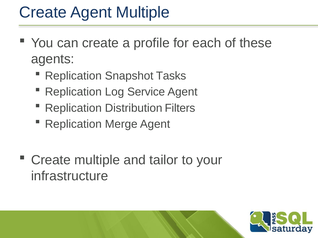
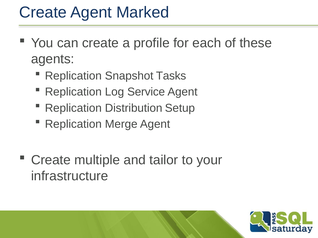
Agent Multiple: Multiple -> Marked
Filters: Filters -> Setup
